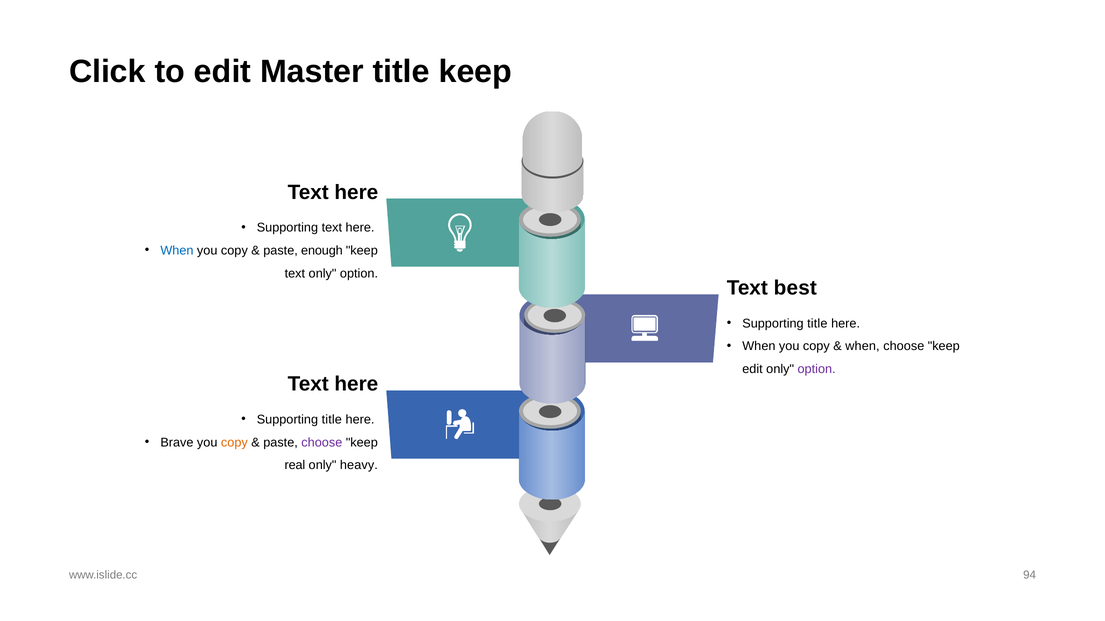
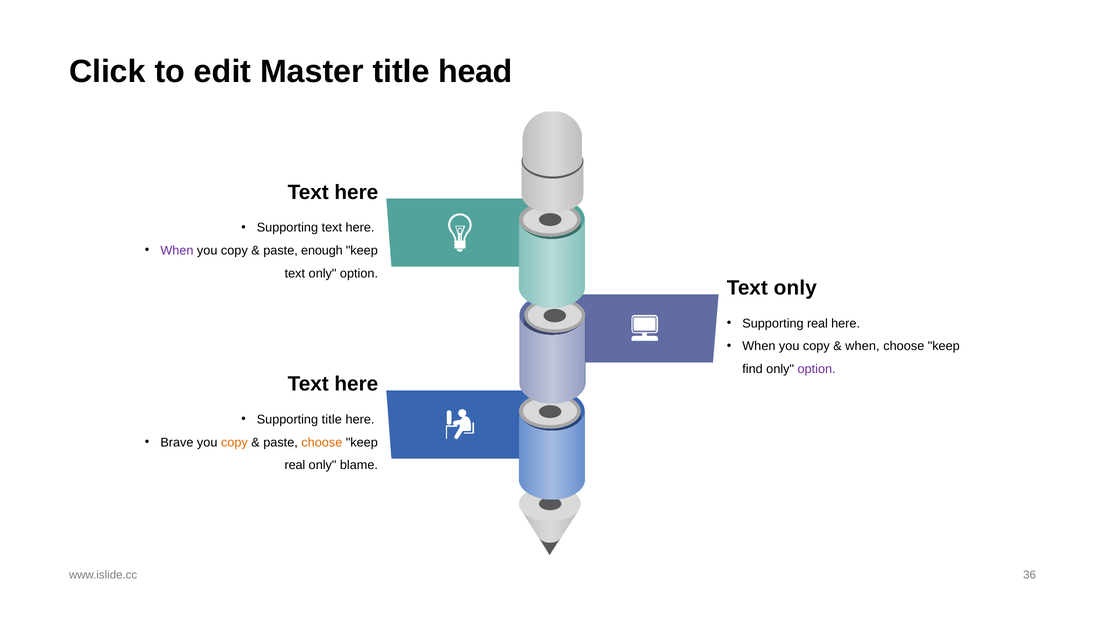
title keep: keep -> head
When at (177, 251) colour: blue -> purple
best at (795, 288): best -> only
title at (817, 324): title -> real
edit at (753, 369): edit -> find
choose at (322, 443) colour: purple -> orange
heavy: heavy -> blame
94: 94 -> 36
